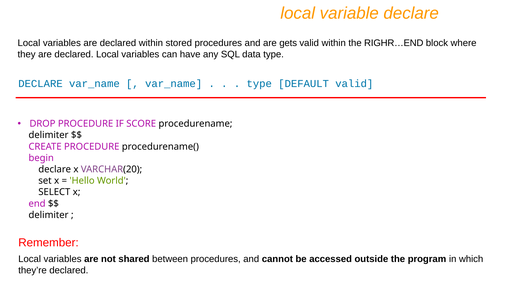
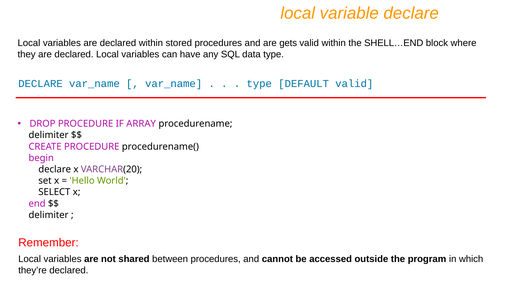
RIGHR…END: RIGHR…END -> SHELL…END
SCORE: SCORE -> ARRAY
